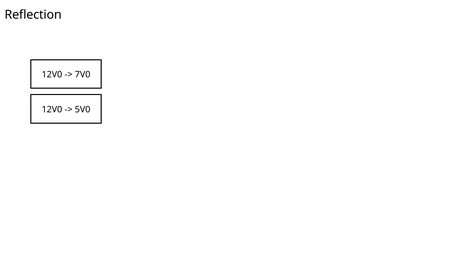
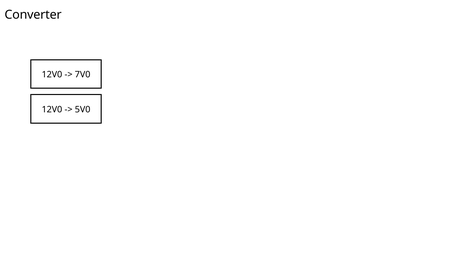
Reflection: Reflection -> Converter
